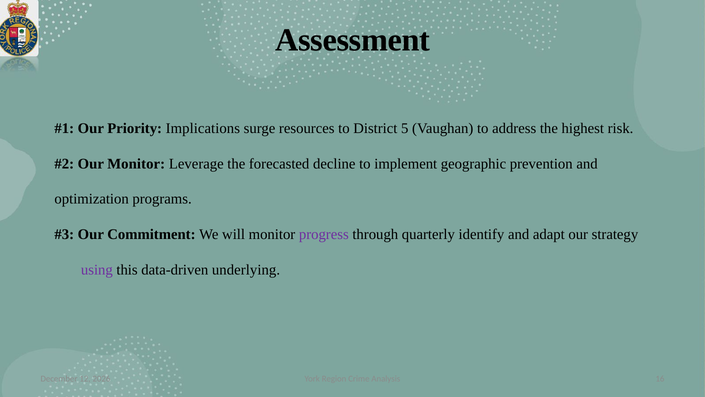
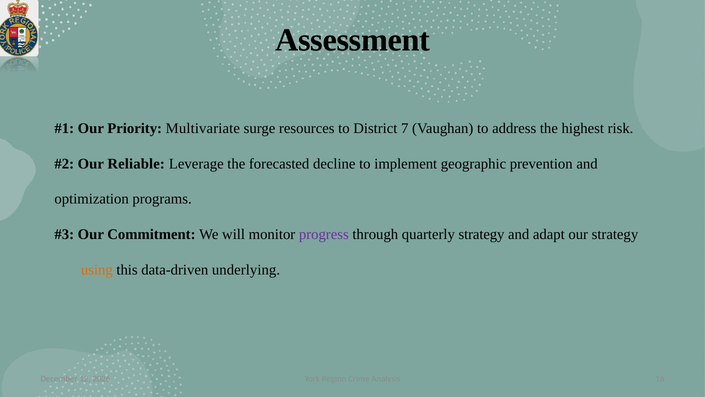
Implications: Implications -> Multivariate
5: 5 -> 7
Our Monitor: Monitor -> Reliable
quarterly identify: identify -> strategy
using colour: purple -> orange
